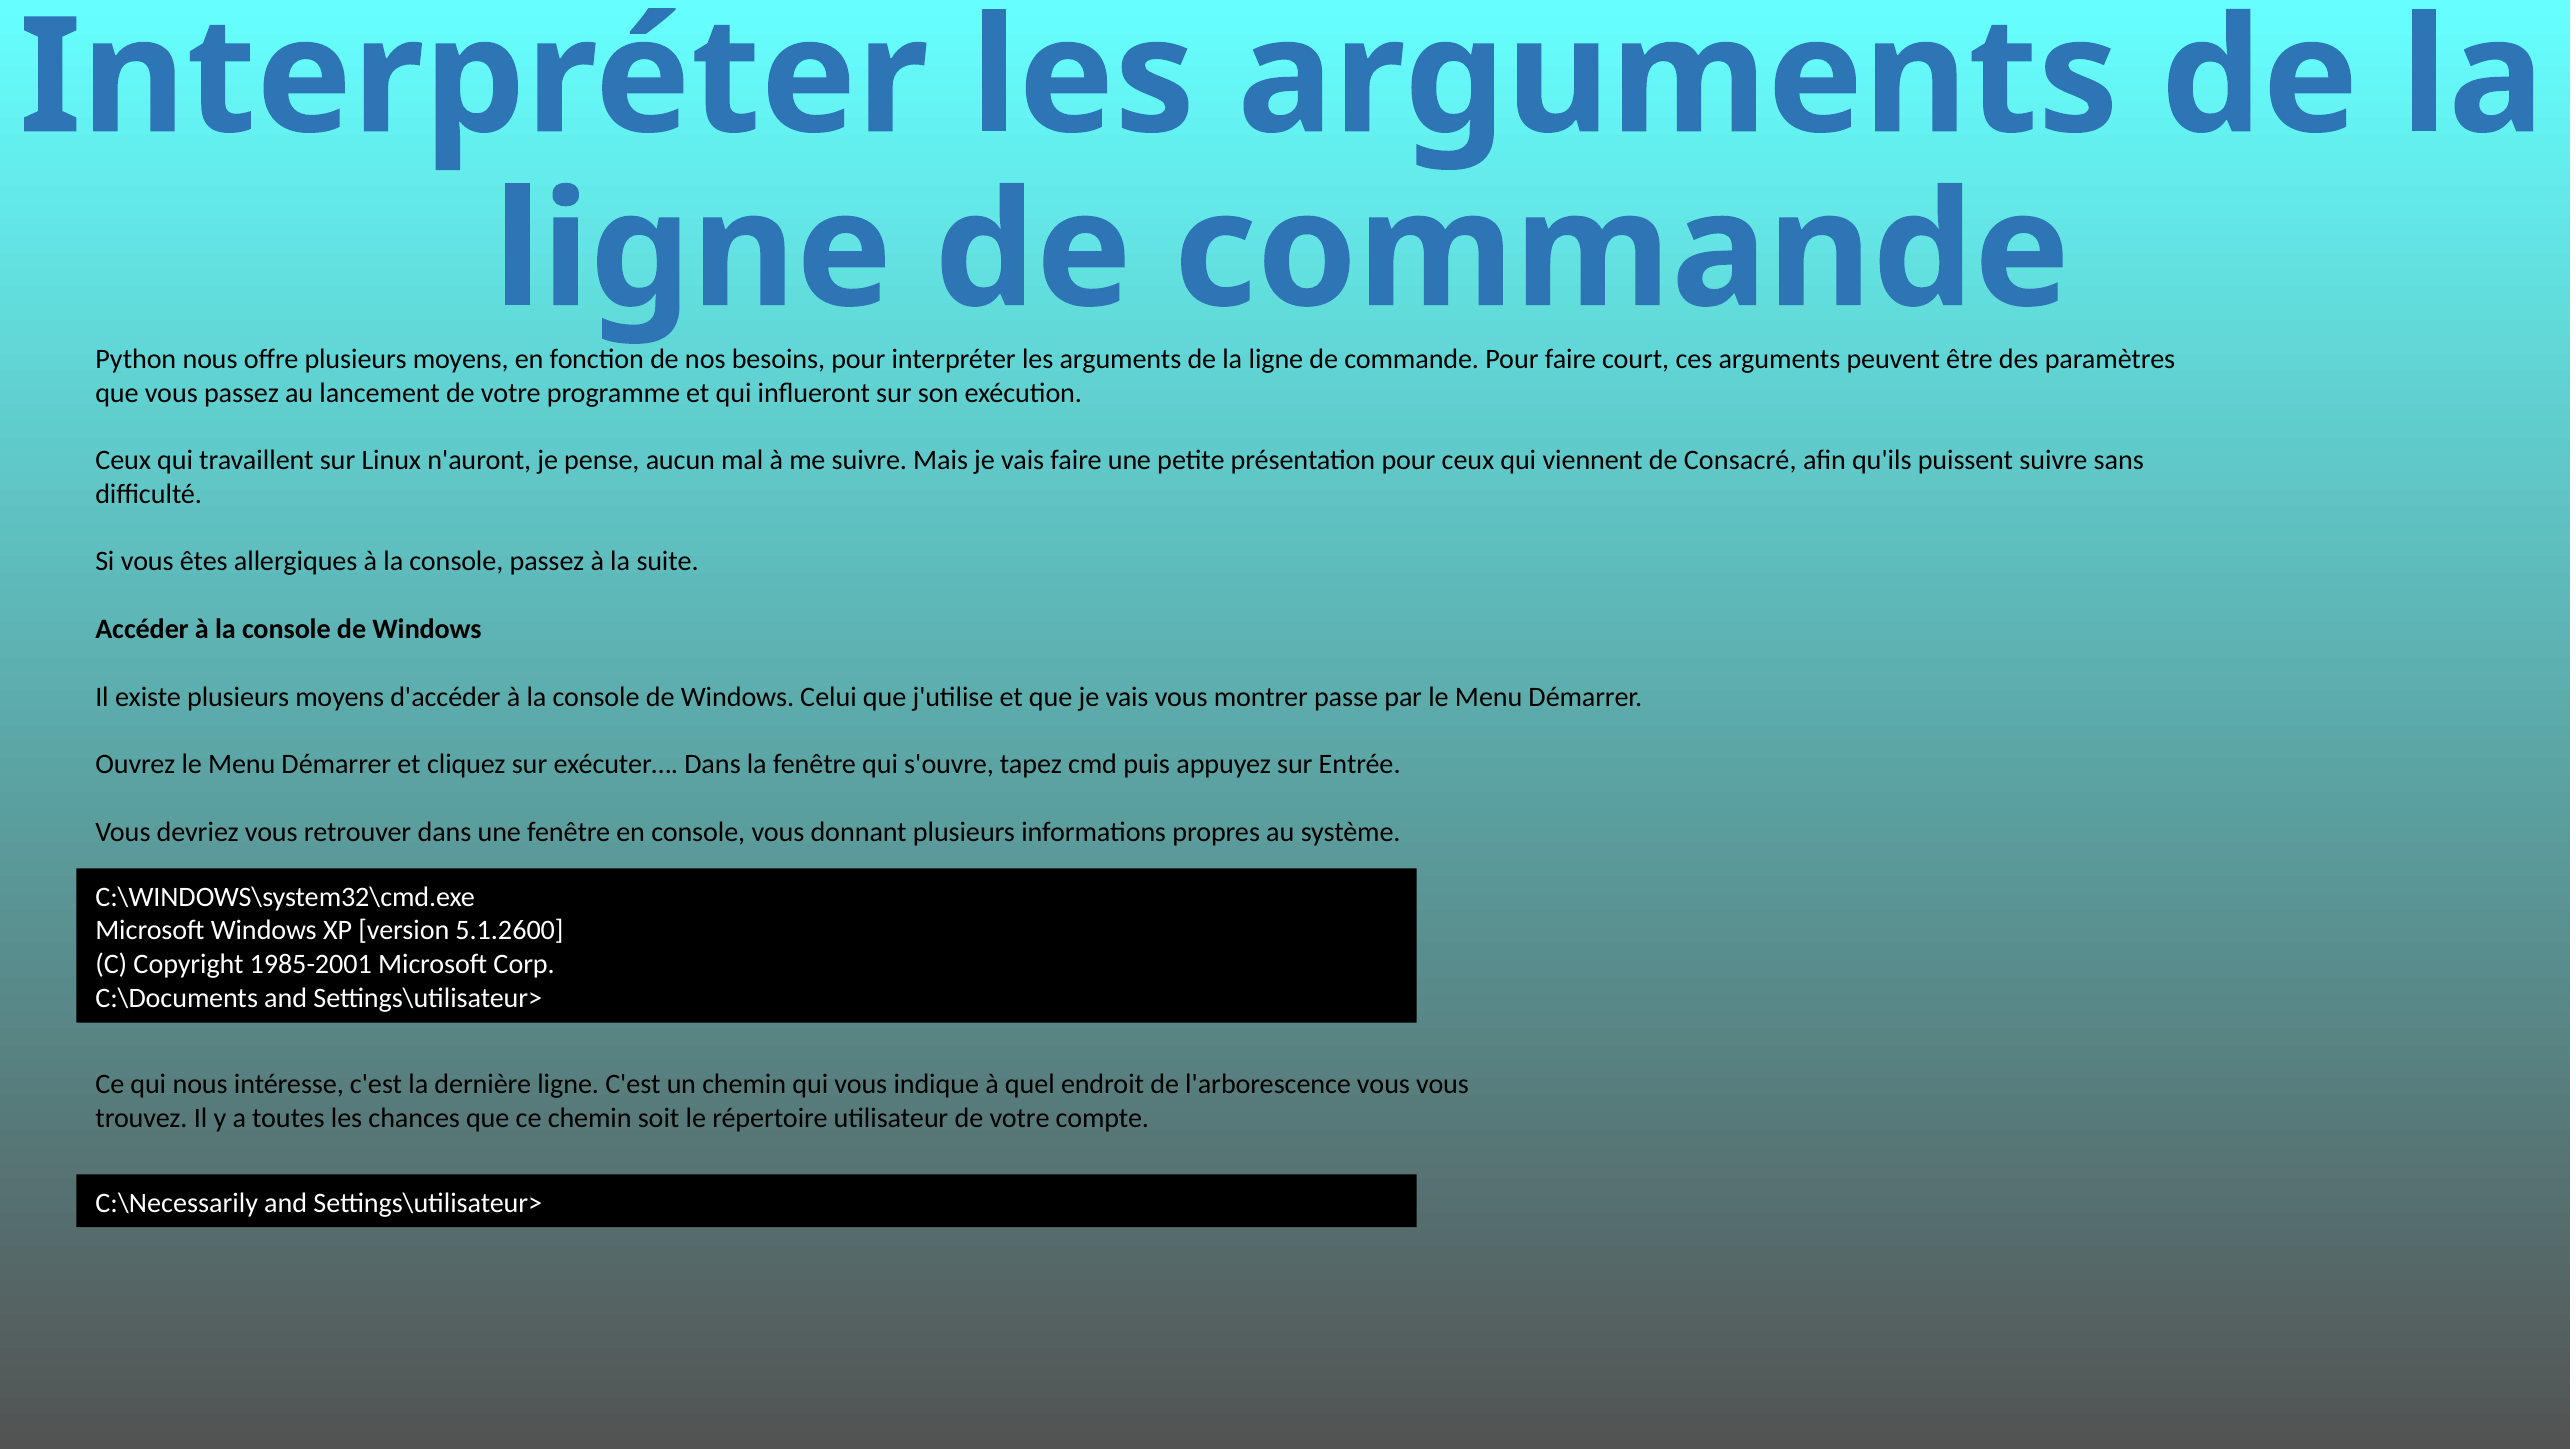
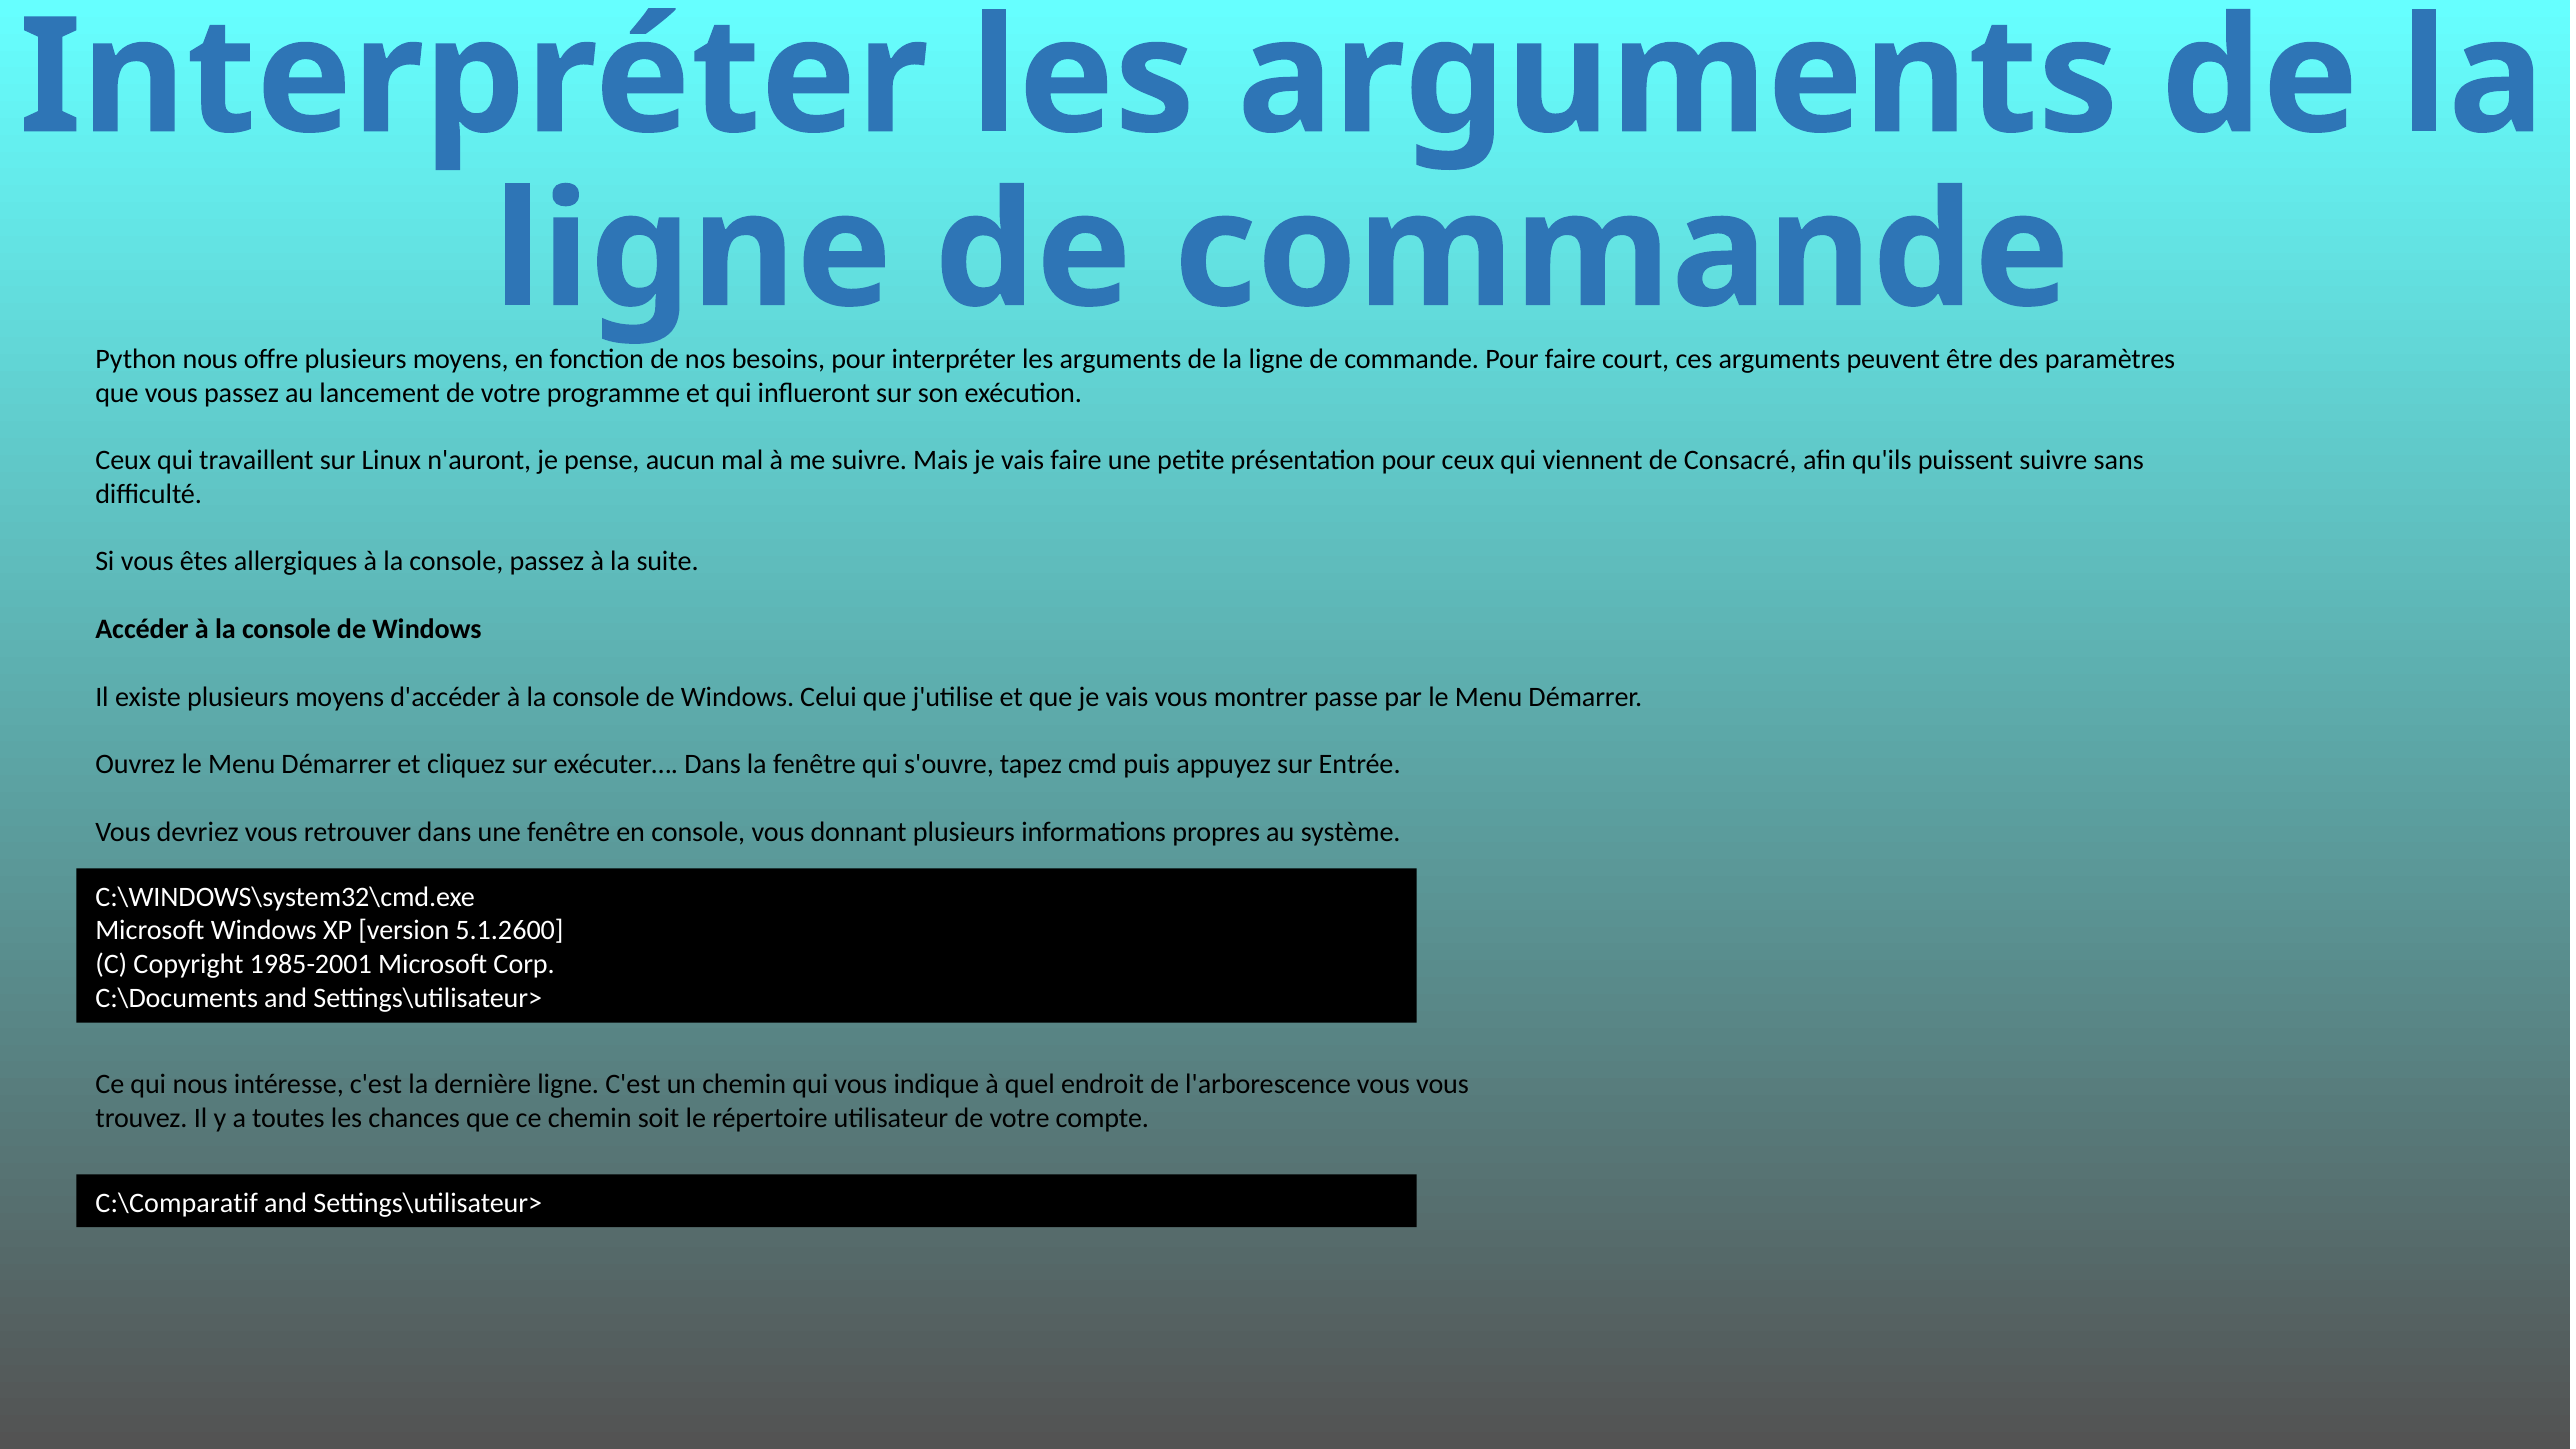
C:\Necessarily: C:\Necessarily -> C:\Comparatif
